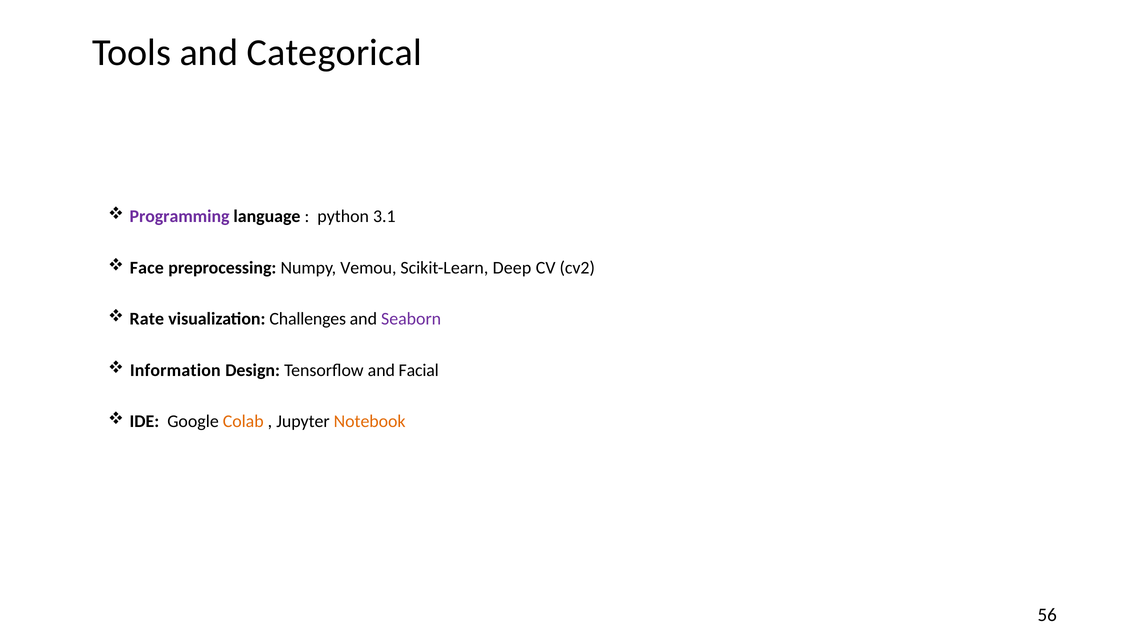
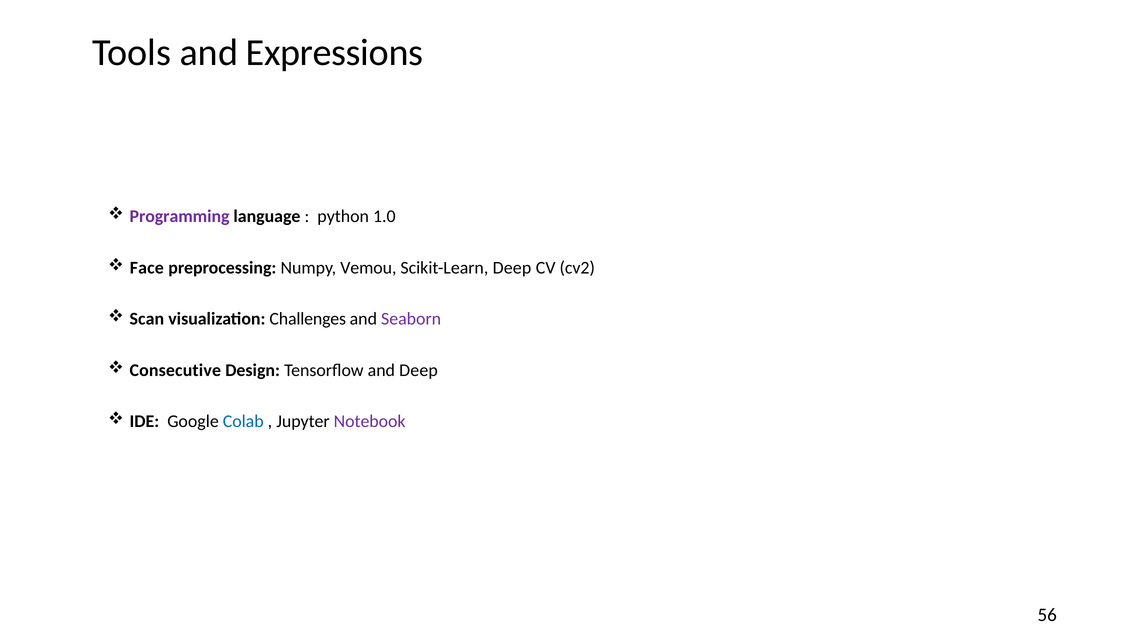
Categorical: Categorical -> Expressions
3.1: 3.1 -> 1.0
Rate: Rate -> Scan
Information: Information -> Consecutive
and Facial: Facial -> Deep
Colab colour: orange -> blue
Notebook colour: orange -> purple
